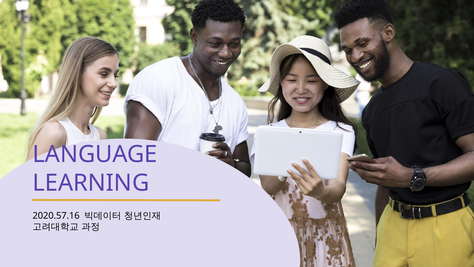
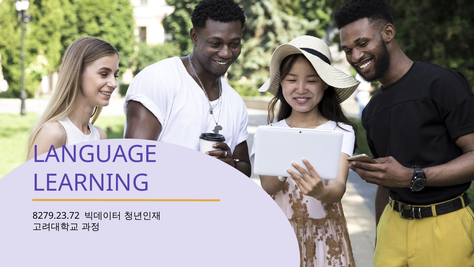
2020.57.16: 2020.57.16 -> 8279.23.72
